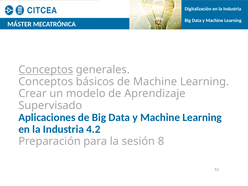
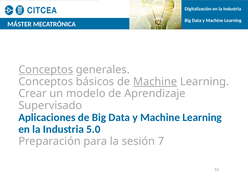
Machine at (155, 82) underline: none -> present
4.2: 4.2 -> 5.0
8: 8 -> 7
